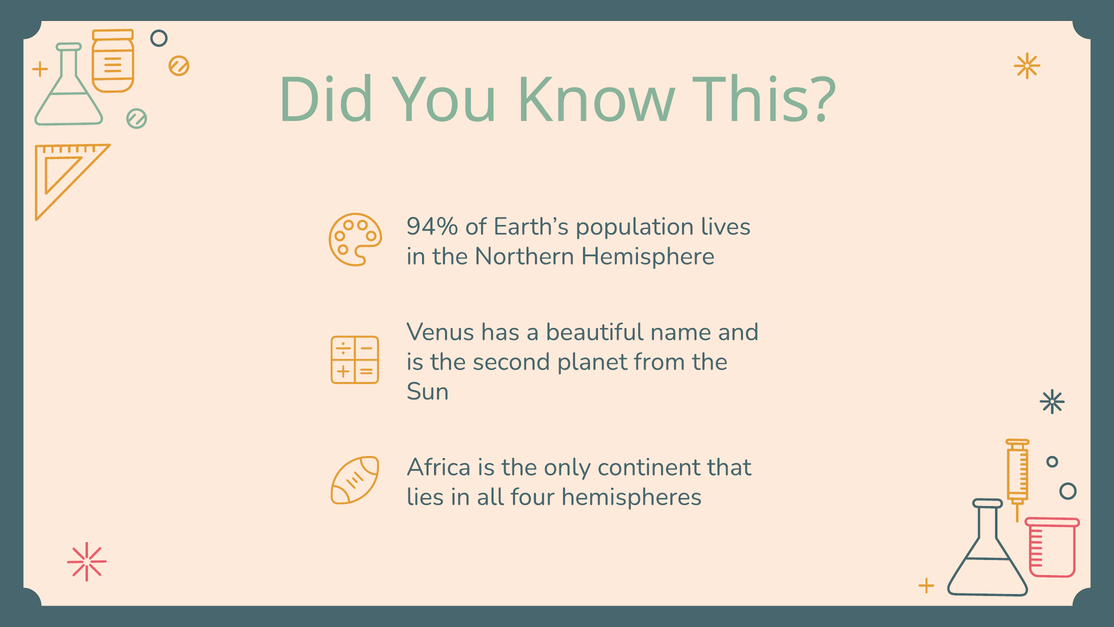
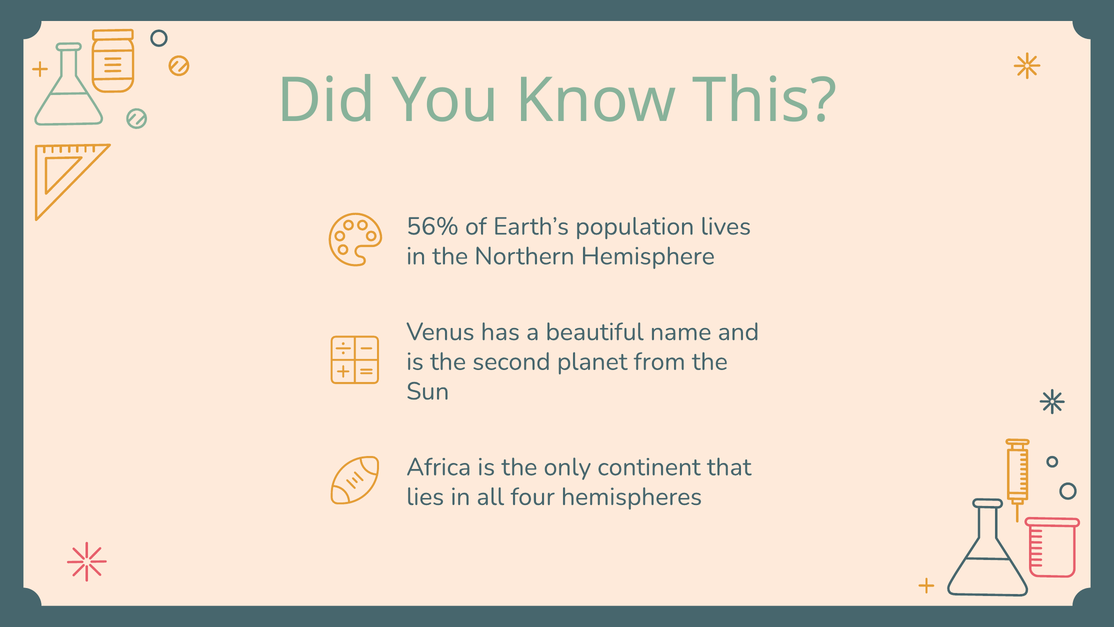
94%: 94% -> 56%
